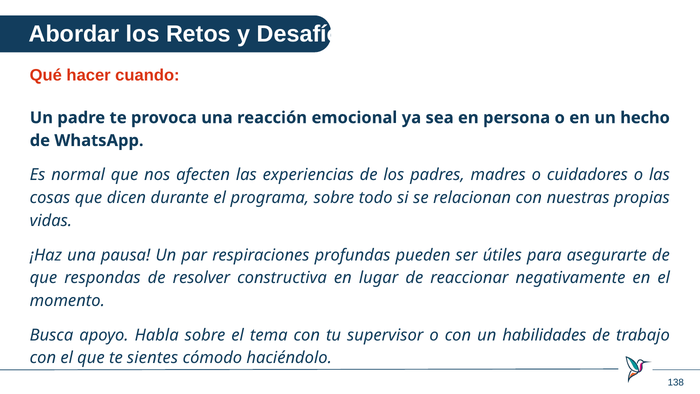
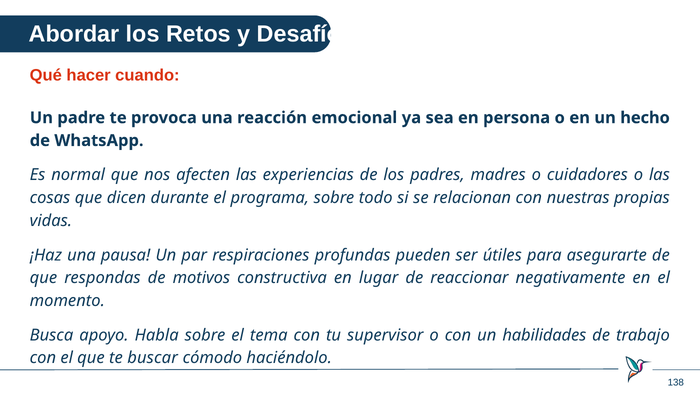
resolver: resolver -> motivos
sientes: sientes -> buscar
